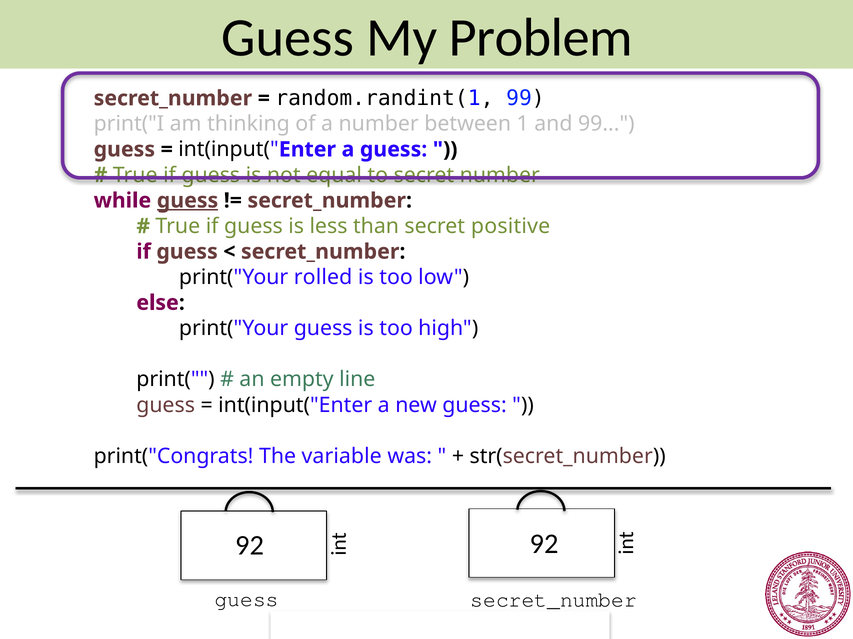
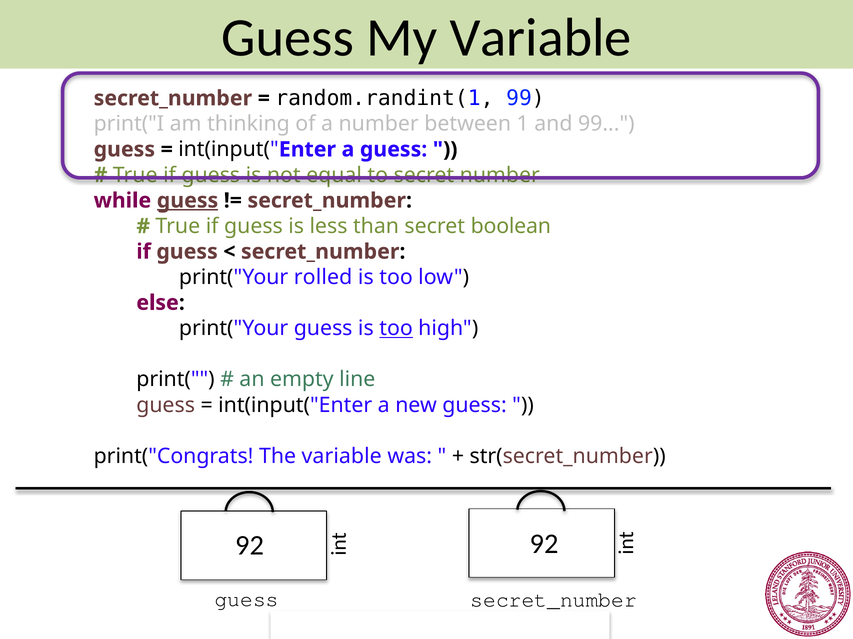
My Problem: Problem -> Variable
positive: positive -> boolean
too at (396, 329) underline: none -> present
